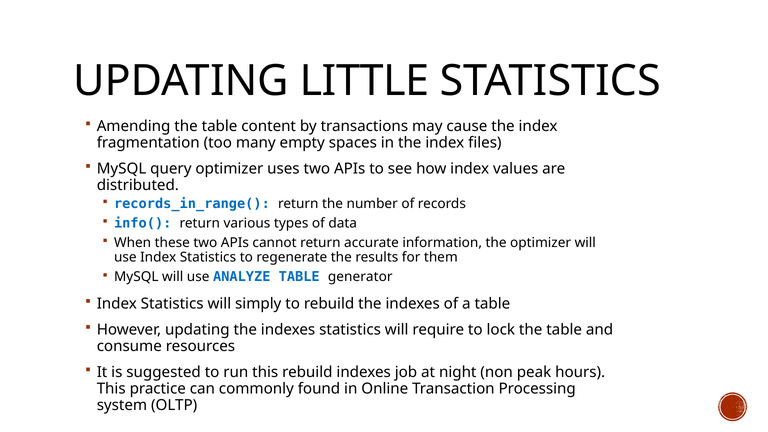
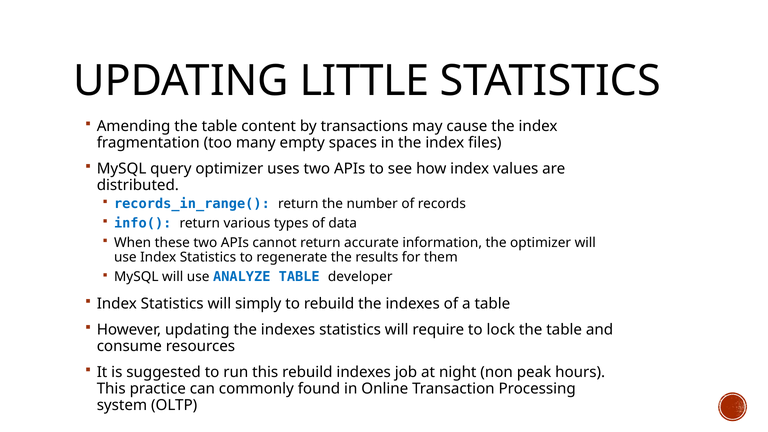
generator: generator -> developer
